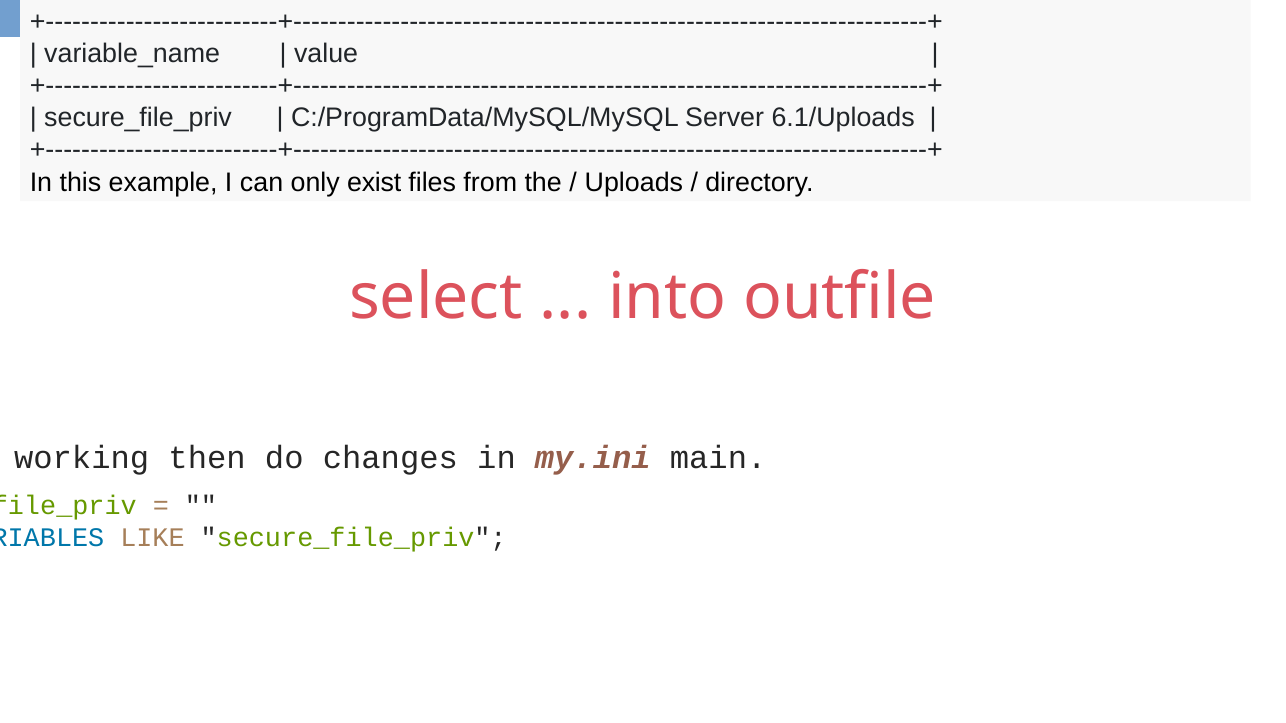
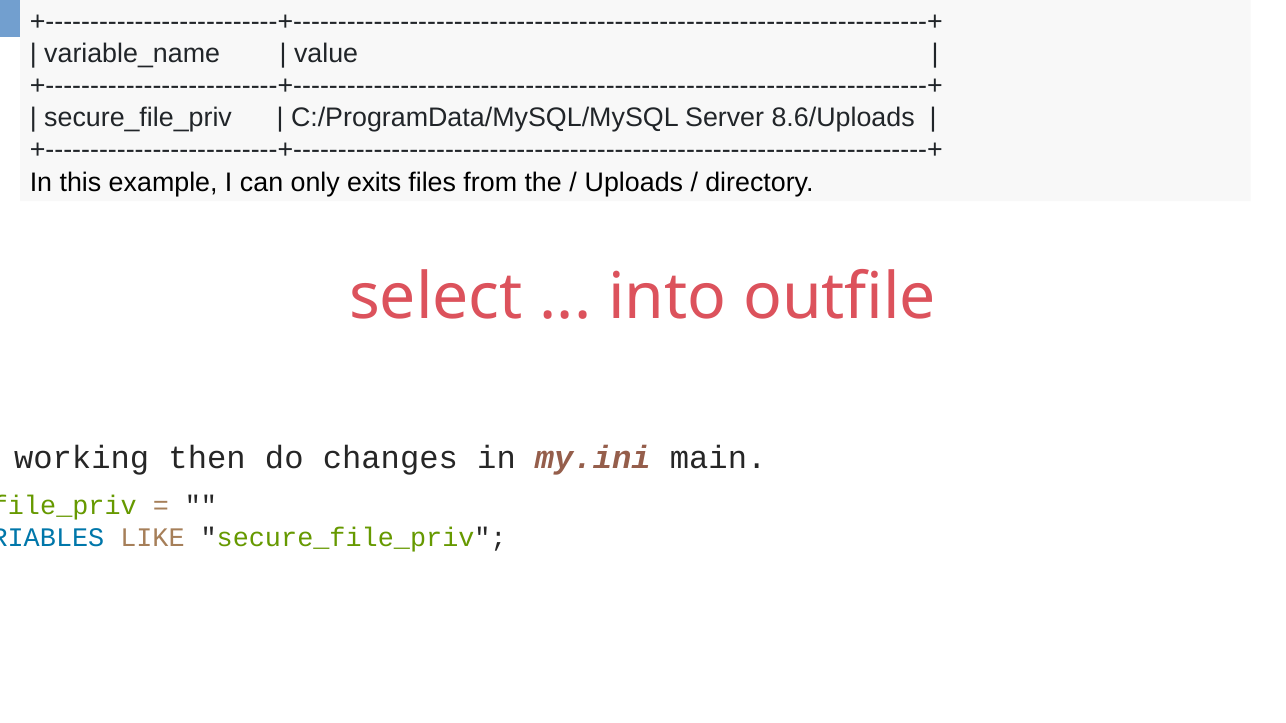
6.1/Uploads: 6.1/Uploads -> 8.6/Uploads
exist: exist -> exits
